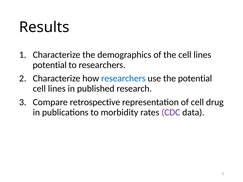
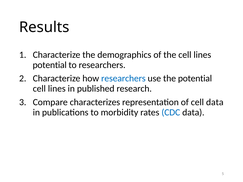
retrospective: retrospective -> characterizes
cell drug: drug -> data
CDC colour: purple -> blue
